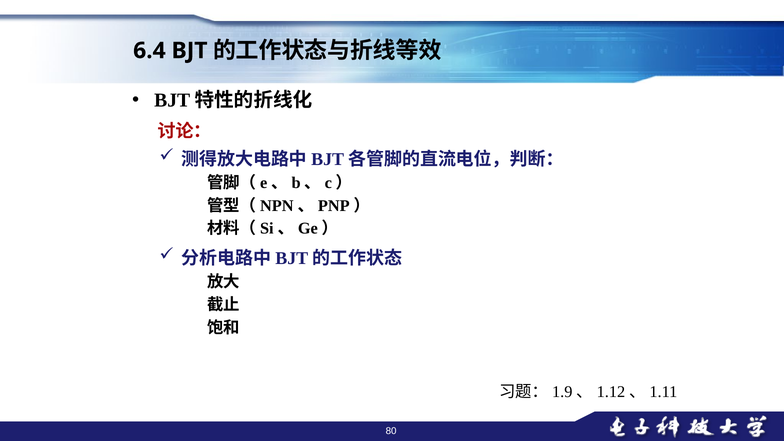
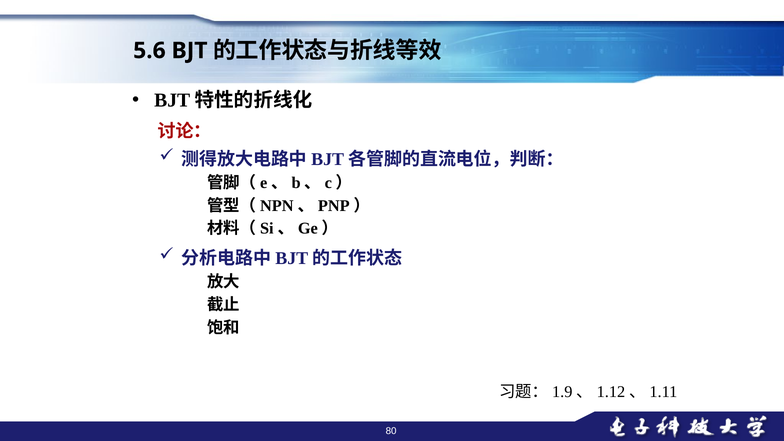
6.4: 6.4 -> 5.6
